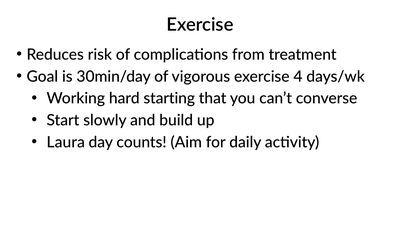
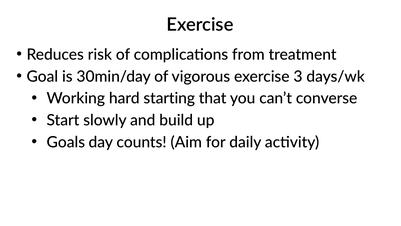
4: 4 -> 3
Laura: Laura -> Goals
